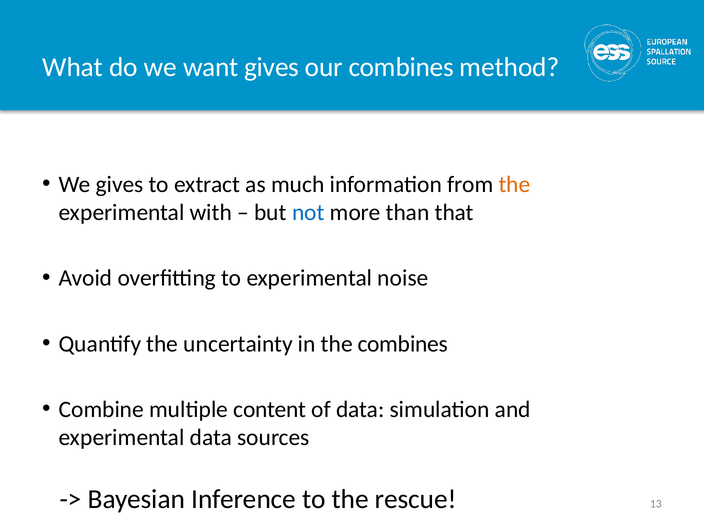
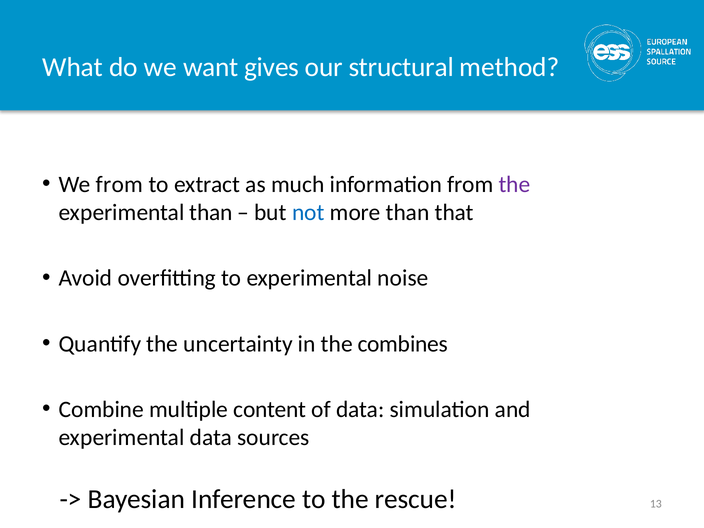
our combines: combines -> structural
We gives: gives -> from
the at (515, 184) colour: orange -> purple
experimental with: with -> than
